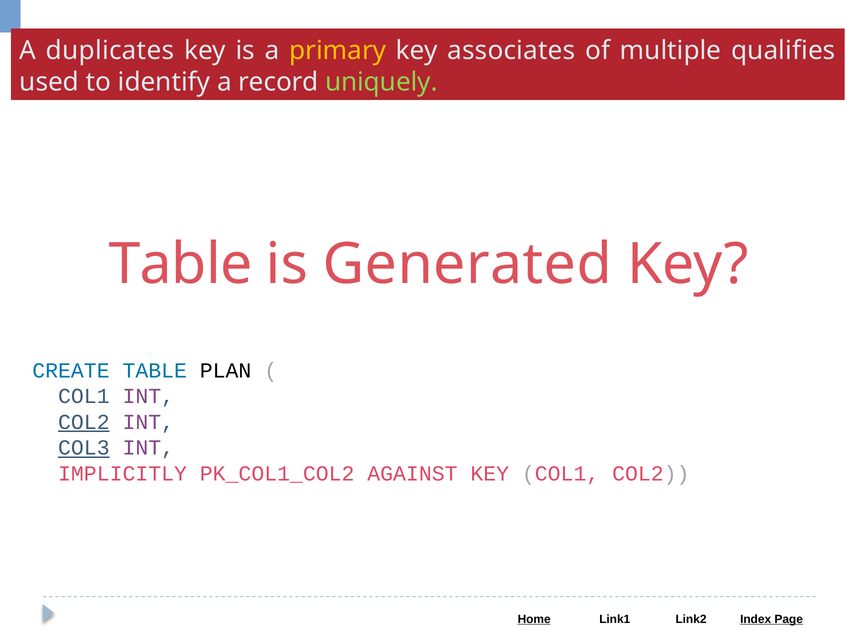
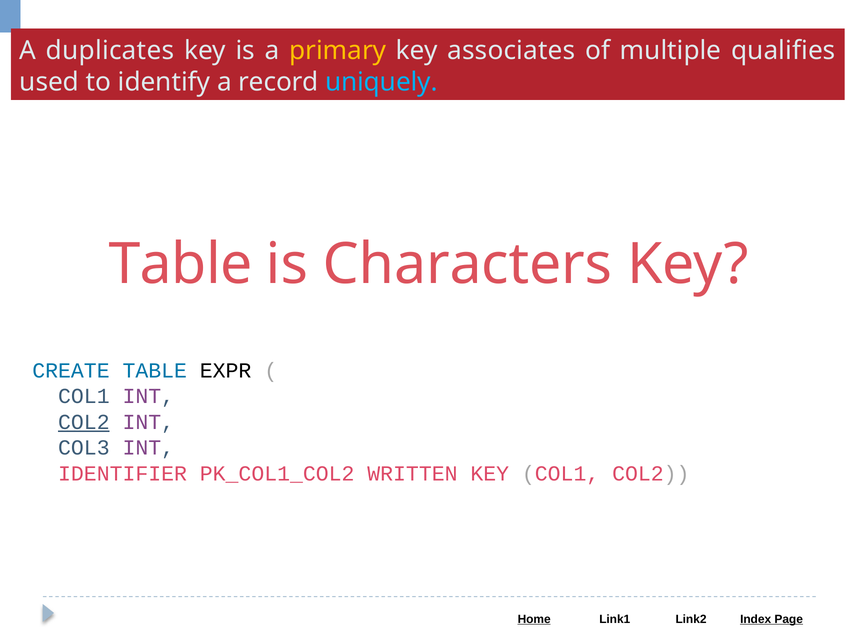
uniquely colour: light green -> light blue
Generated: Generated -> Characters
PLAN: PLAN -> EXPR
COL3 underline: present -> none
IMPLICITLY: IMPLICITLY -> IDENTIFIER
AGAINST: AGAINST -> WRITTEN
